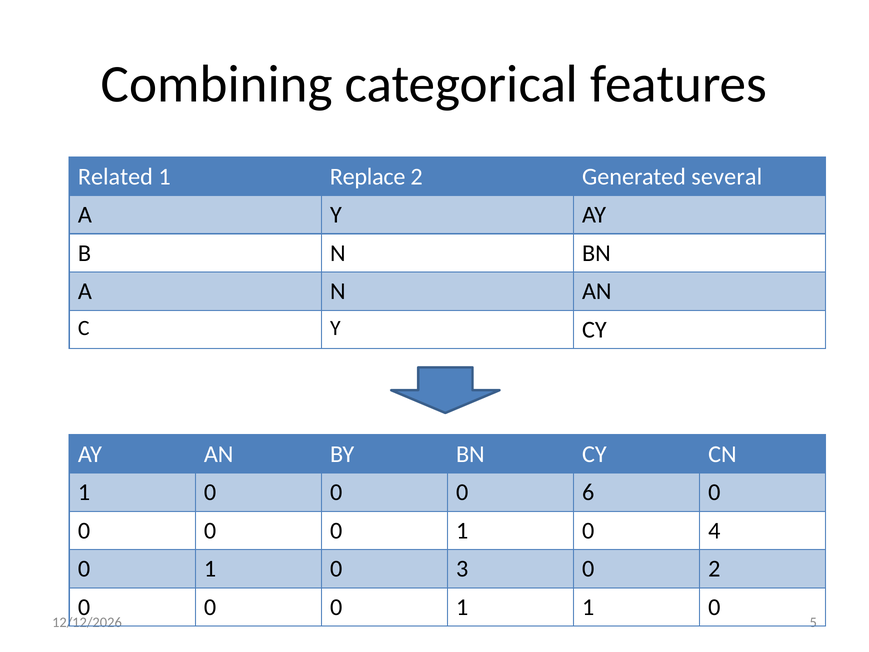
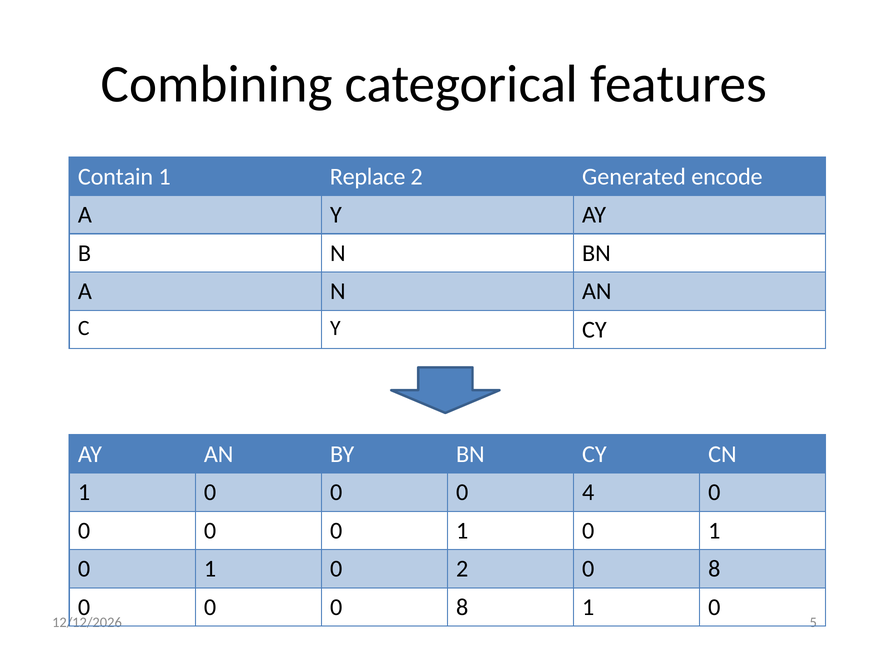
Related: Related -> Contain
several: several -> encode
6: 6 -> 4
4 at (714, 530): 4 -> 1
0 3: 3 -> 2
2 at (714, 569): 2 -> 8
1 at (462, 607): 1 -> 8
